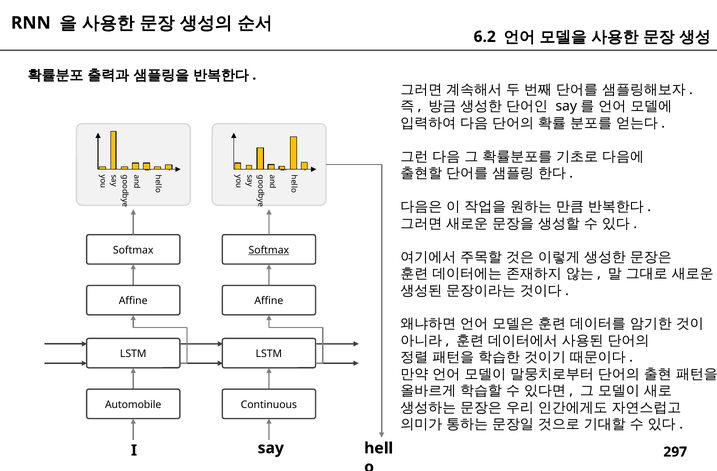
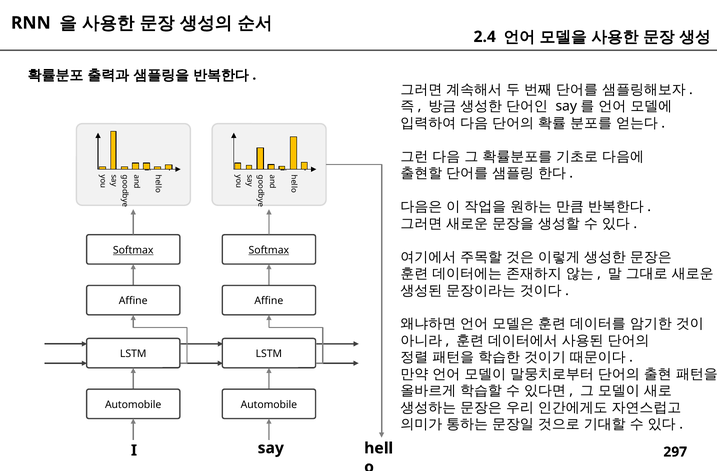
6.2: 6.2 -> 2.4
Softmax at (133, 250) underline: none -> present
Continuous at (269, 405): Continuous -> Automobile
